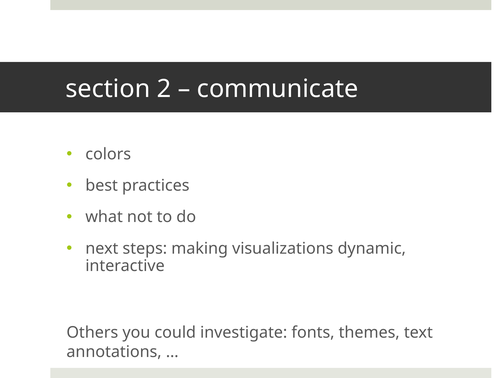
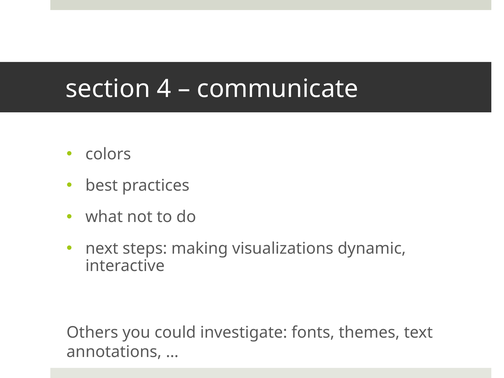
2: 2 -> 4
